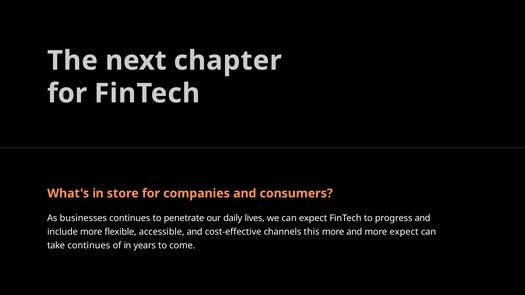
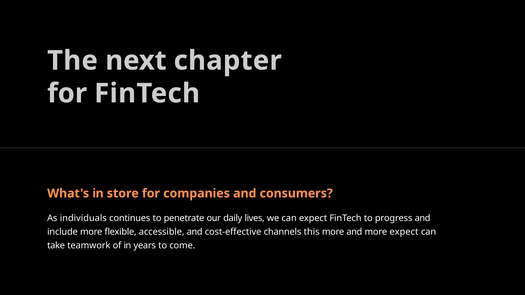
businesses: businesses -> individuals
take continues: continues -> teamwork
